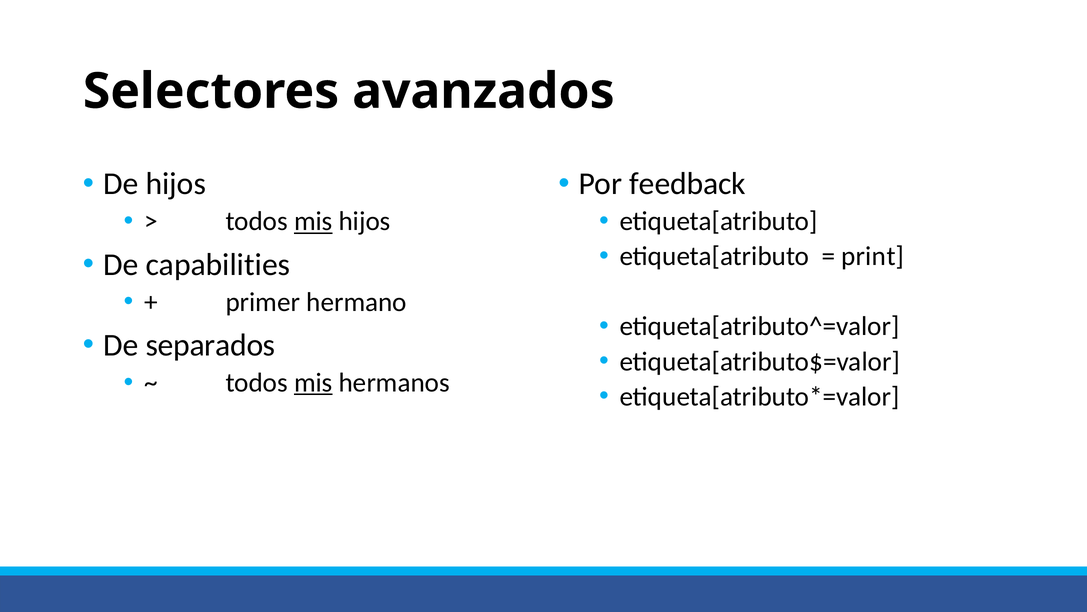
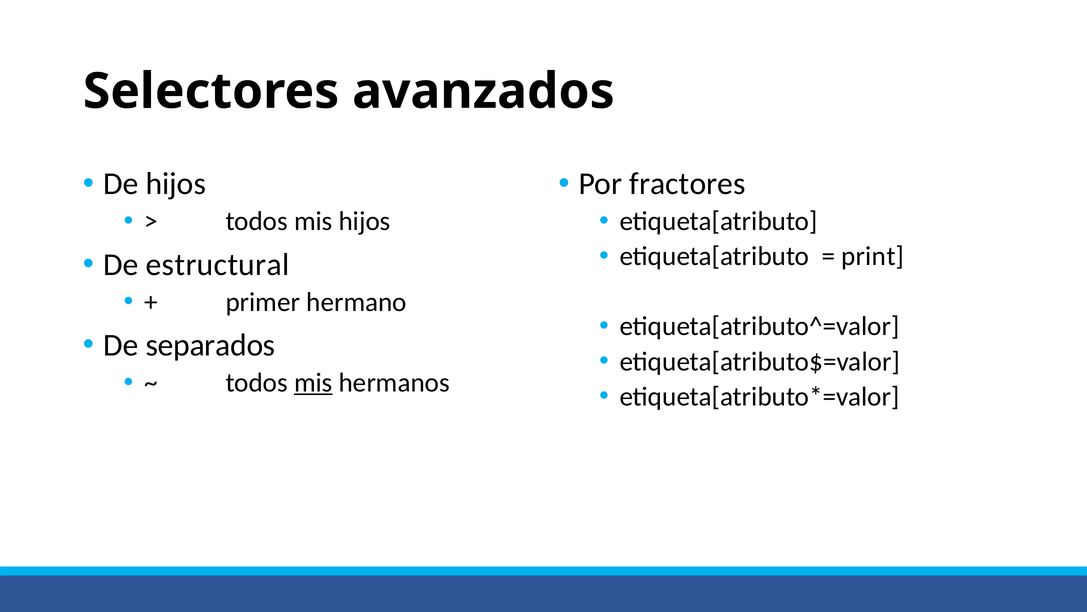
feedback: feedback -> fractores
mis at (313, 221) underline: present -> none
capabilities: capabilities -> estructural
